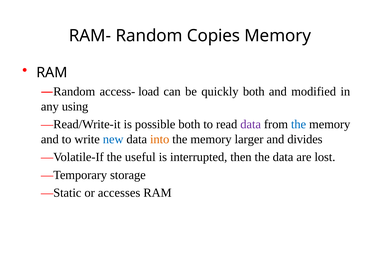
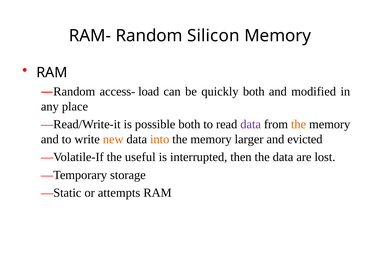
Copies: Copies -> Silicon
using: using -> place
the at (299, 124) colour: blue -> orange
new colour: blue -> orange
divides: divides -> evicted
accesses: accesses -> attempts
